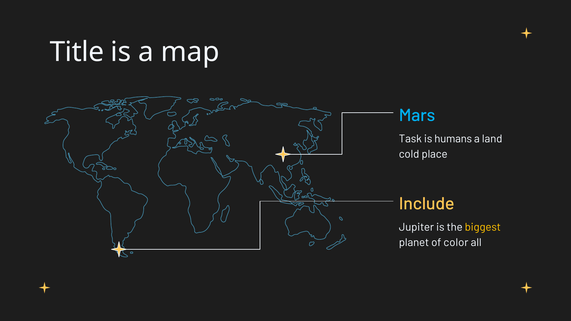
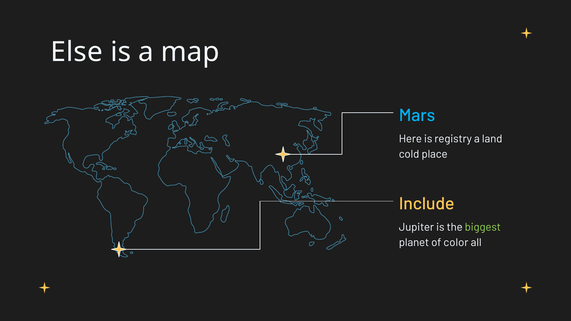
Title: Title -> Else
Task: Task -> Here
humans: humans -> registry
biggest colour: yellow -> light green
